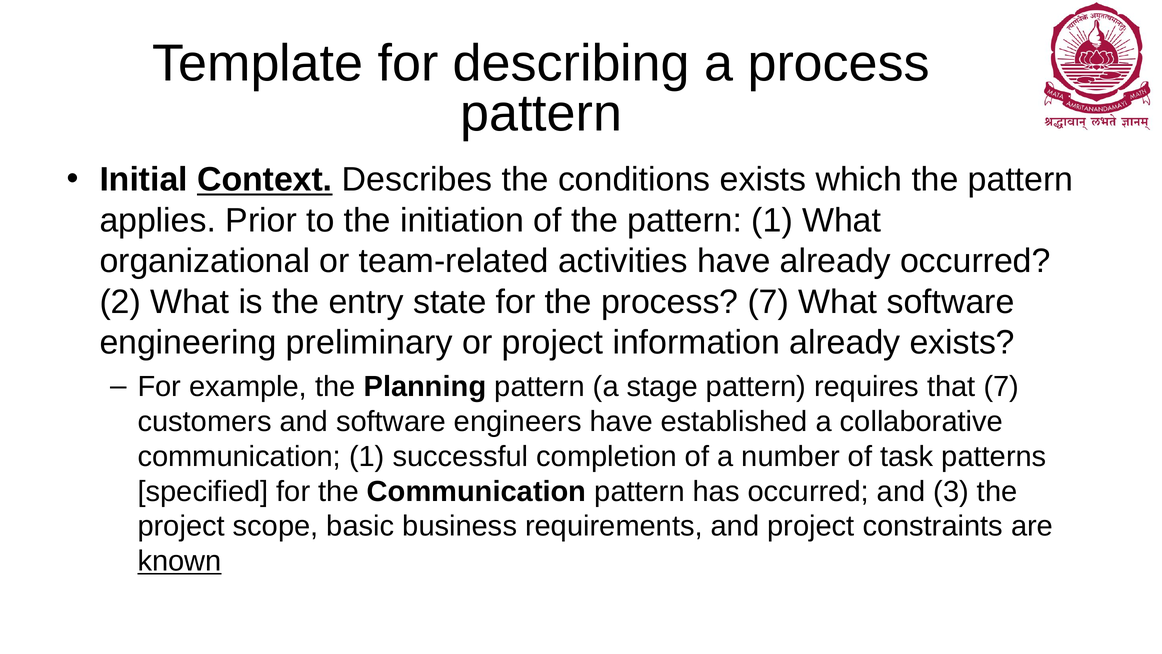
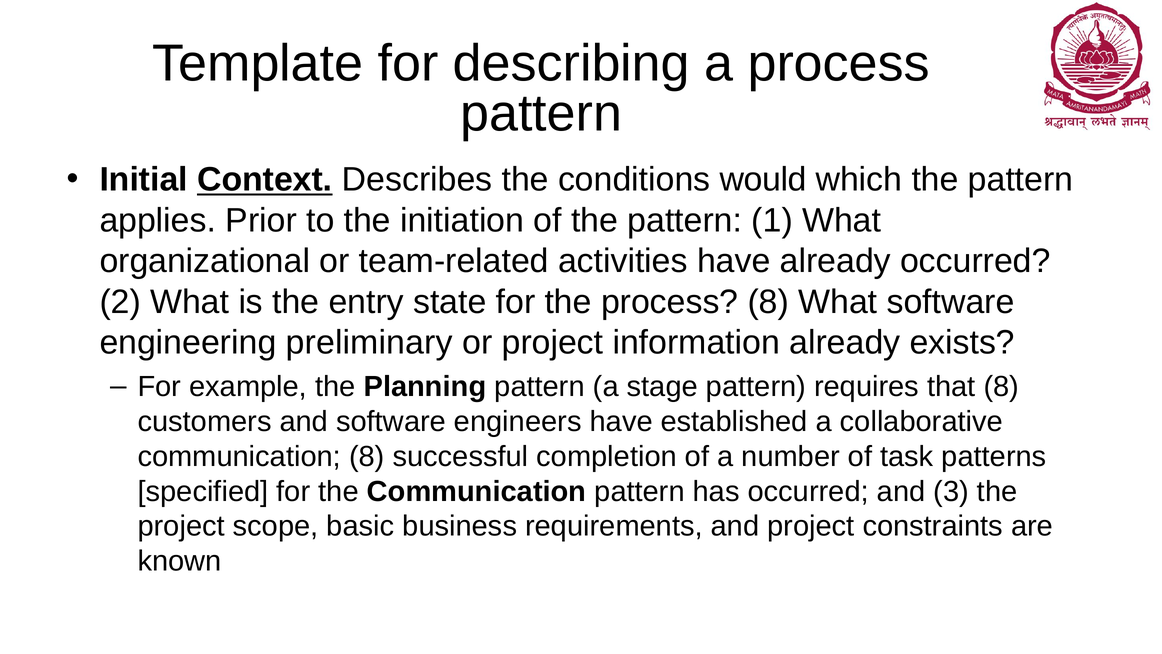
conditions exists: exists -> would
process 7: 7 -> 8
that 7: 7 -> 8
communication 1: 1 -> 8
known underline: present -> none
